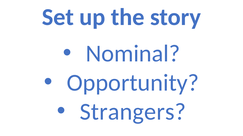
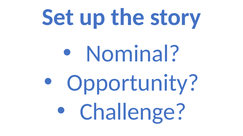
Strangers: Strangers -> Challenge
